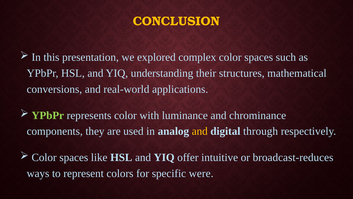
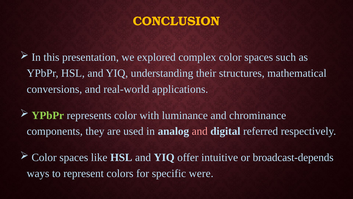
and at (200, 131) colour: yellow -> pink
through: through -> referred
broadcast-reduces: broadcast-reduces -> broadcast-depends
